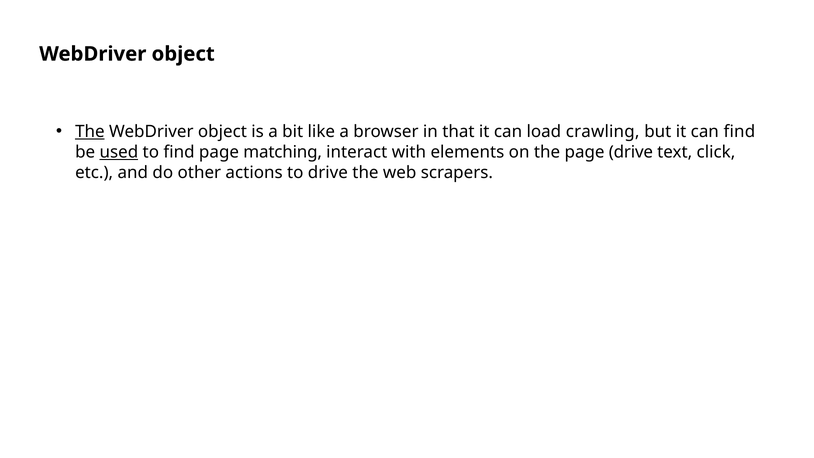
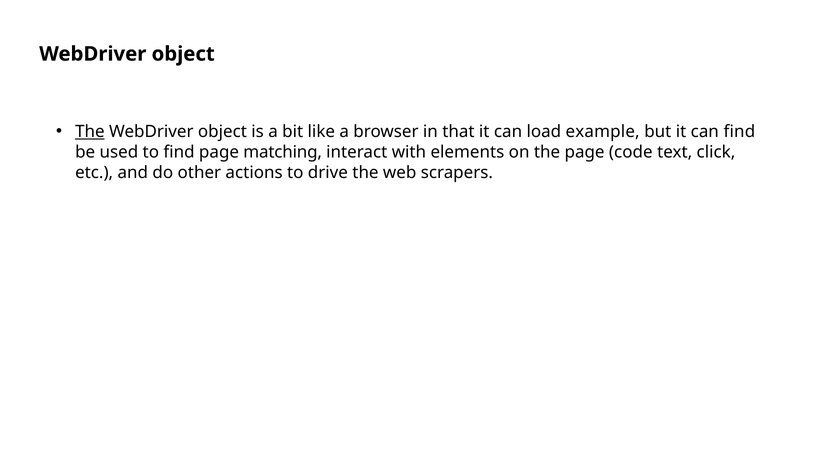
crawling: crawling -> example
used underline: present -> none
page drive: drive -> code
